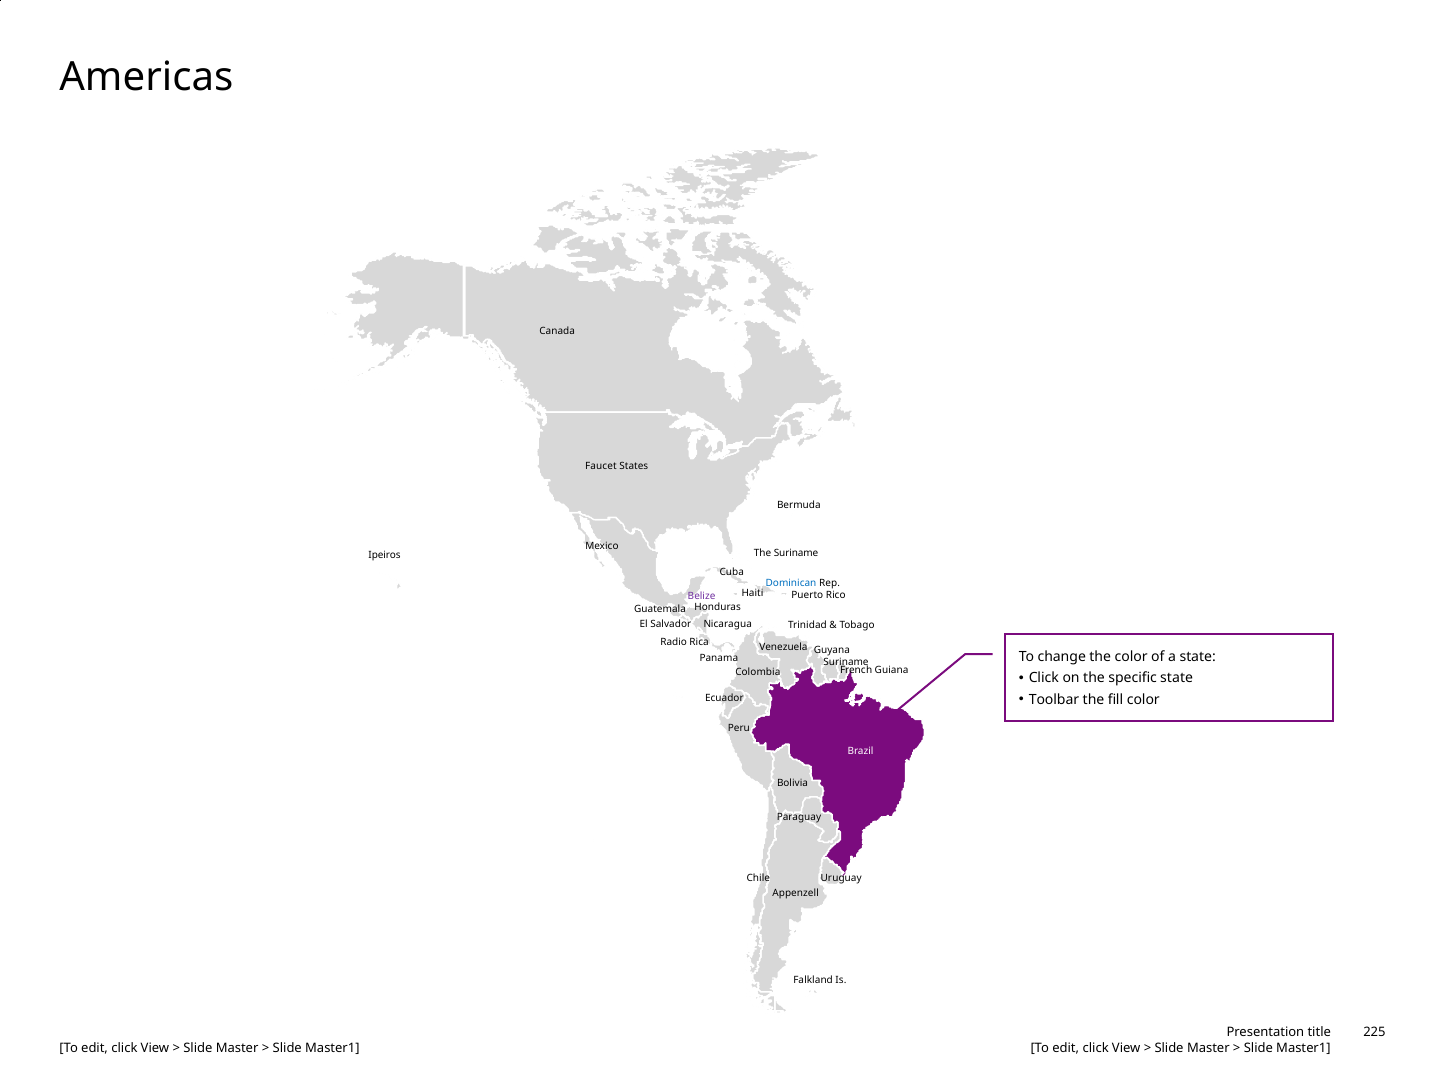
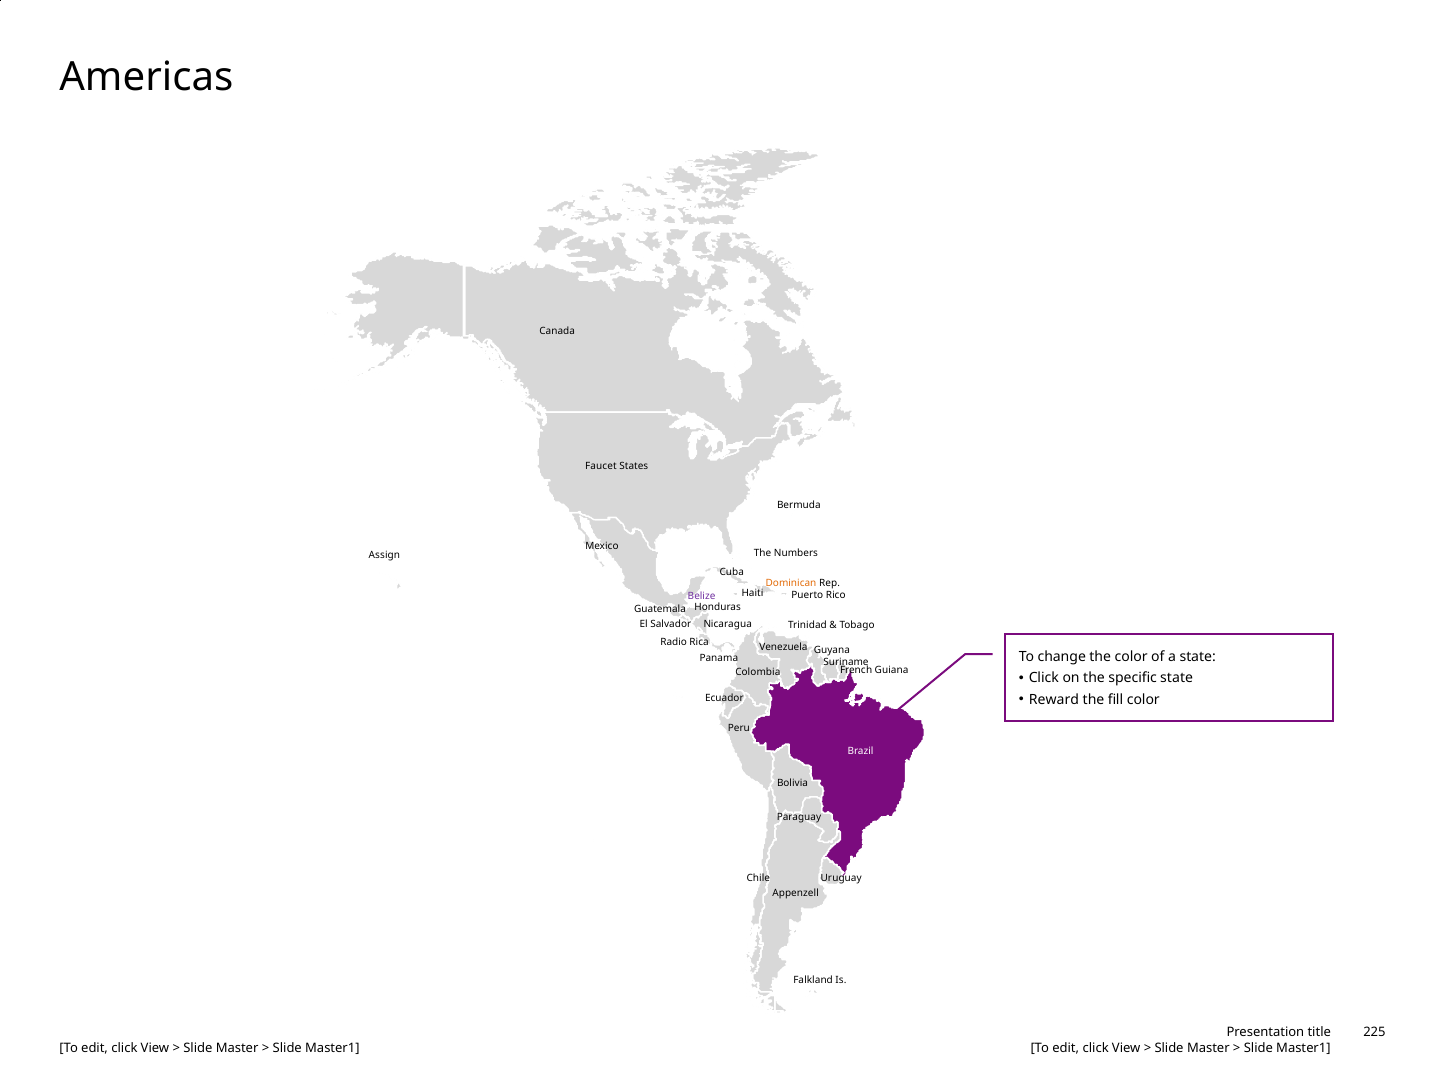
The Suriname: Suriname -> Numbers
Ipeiros: Ipeiros -> Assign
Dominican colour: blue -> orange
Toolbar: Toolbar -> Reward
